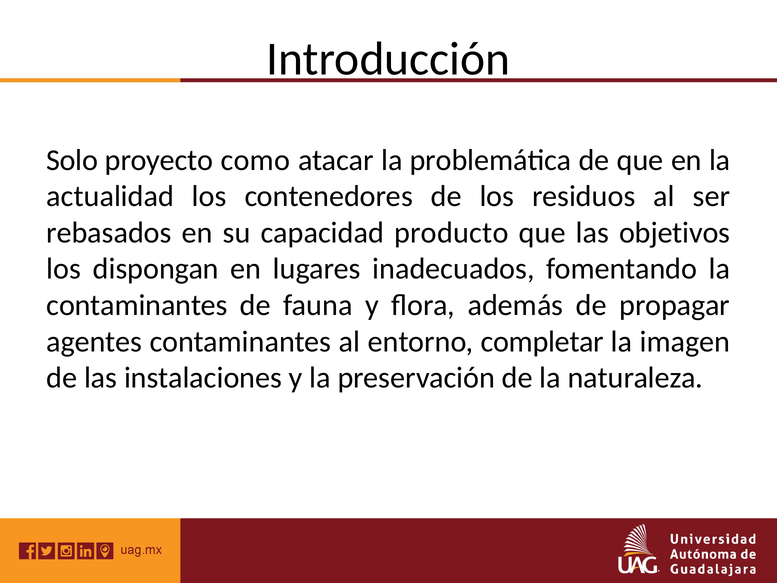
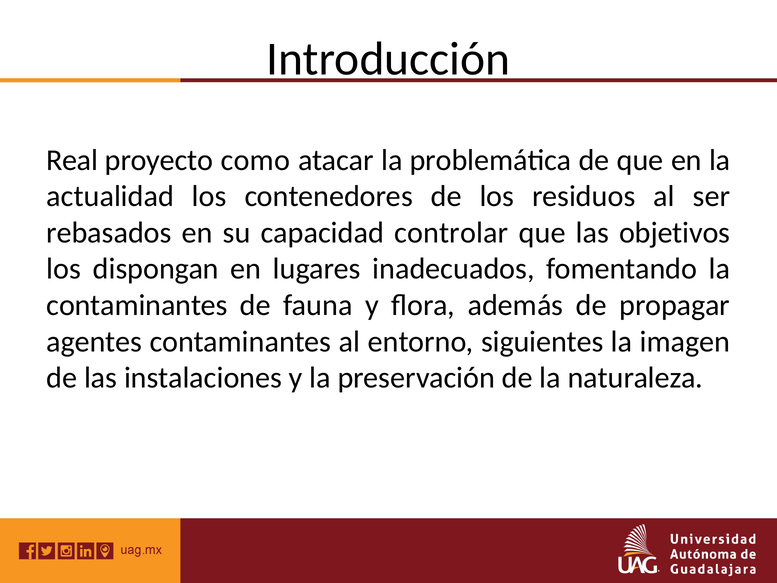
Solo: Solo -> Real
producto: producto -> controlar
completar: completar -> siguientes
